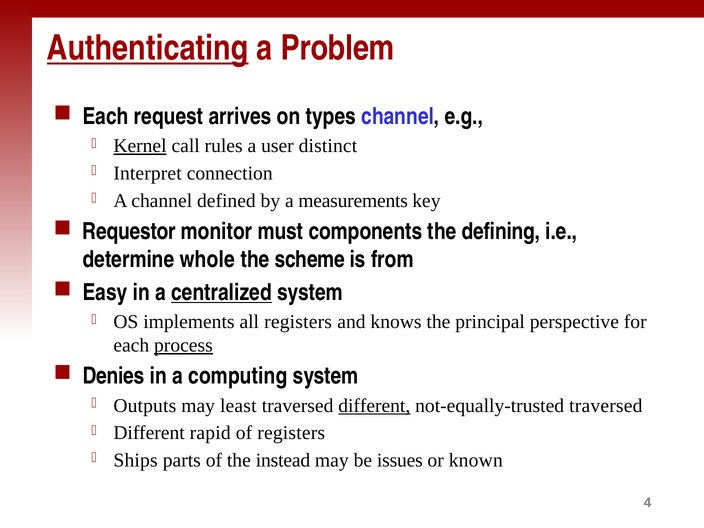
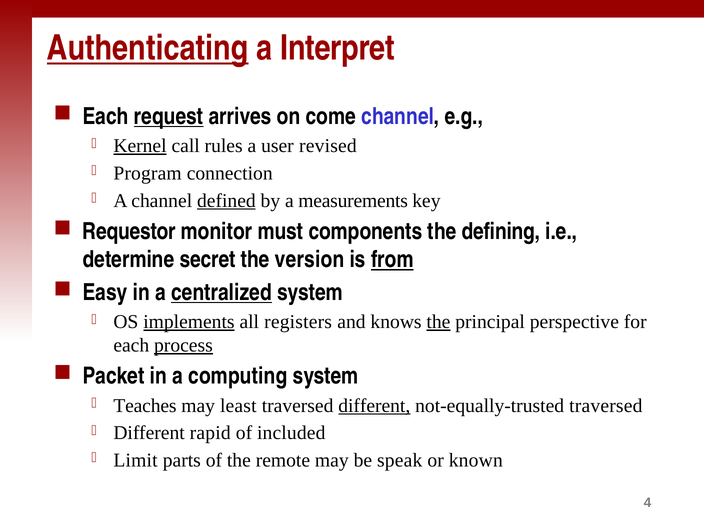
Problem: Problem -> Interpret
request underline: none -> present
types: types -> come
distinct: distinct -> revised
Interpret: Interpret -> Program
defined underline: none -> present
whole: whole -> secret
scheme: scheme -> version
from underline: none -> present
implements underline: none -> present
the at (438, 322) underline: none -> present
Denies: Denies -> Packet
Outputs: Outputs -> Teaches
of registers: registers -> included
Ships: Ships -> Limit
instead: instead -> remote
issues: issues -> speak
